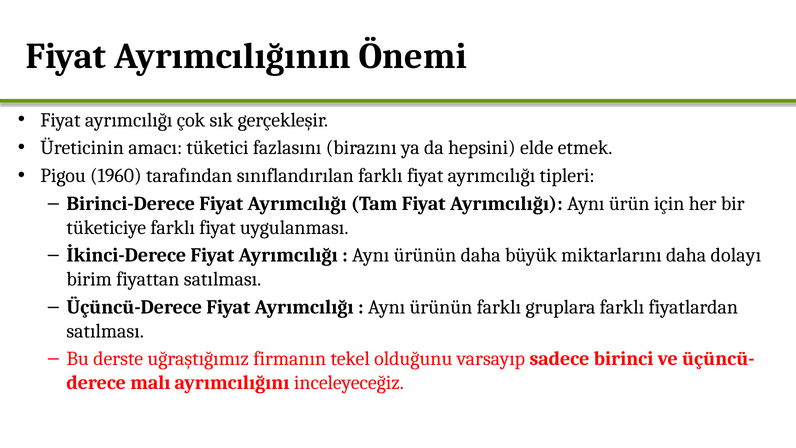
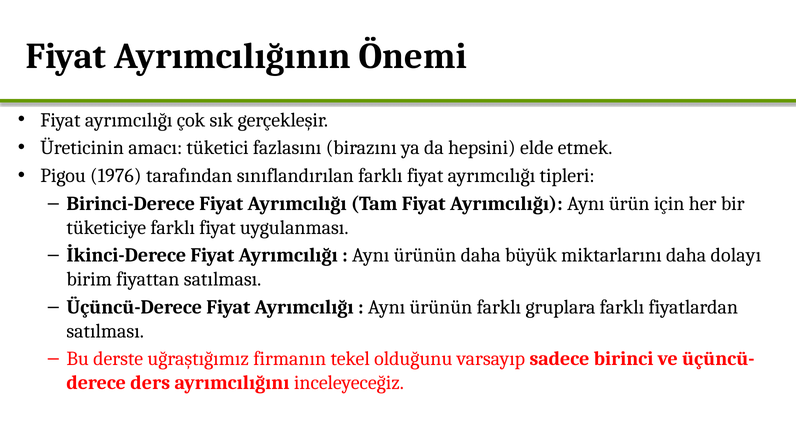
1960: 1960 -> 1976
malı: malı -> ders
